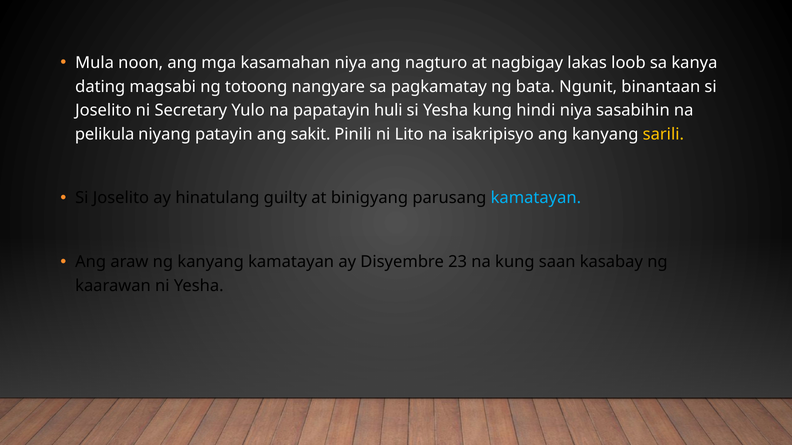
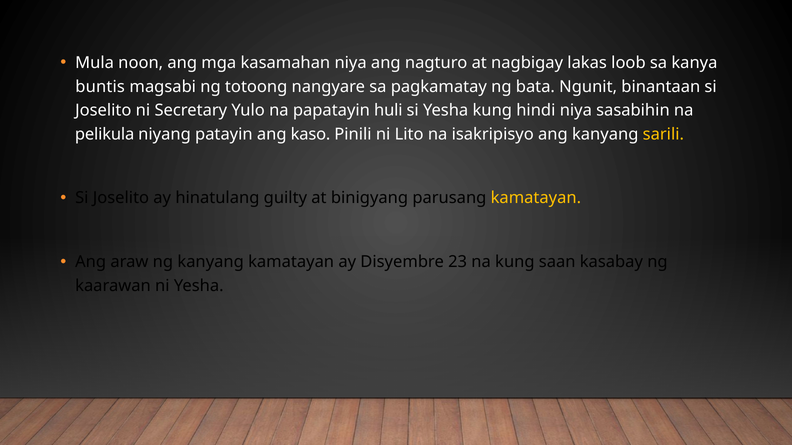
dating: dating -> buntis
sakit: sakit -> kaso
kamatayan at (536, 198) colour: light blue -> yellow
